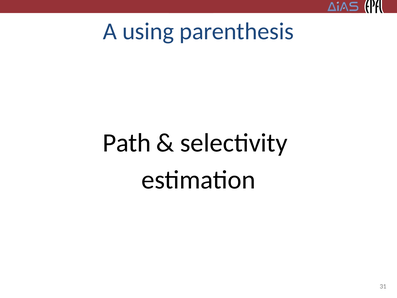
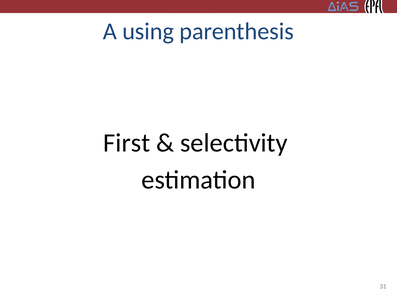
Path: Path -> First
